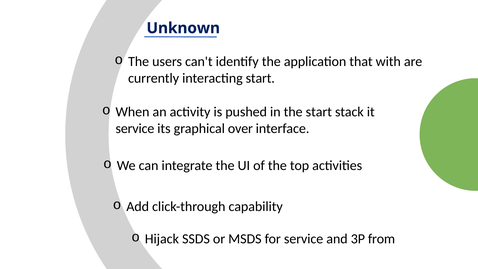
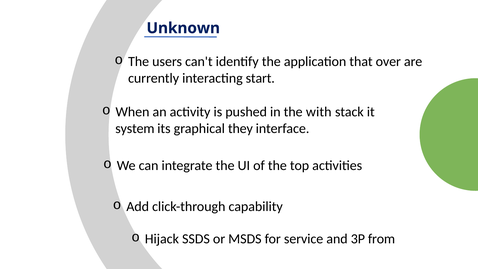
with: with -> over
the start: start -> with
service at (135, 129): service -> system
over: over -> they
